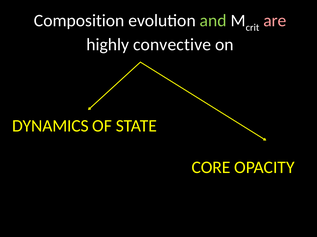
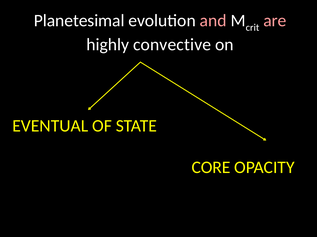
Composition: Composition -> Planetesimal
and colour: light green -> pink
DYNAMICS: DYNAMICS -> EVENTUAL
